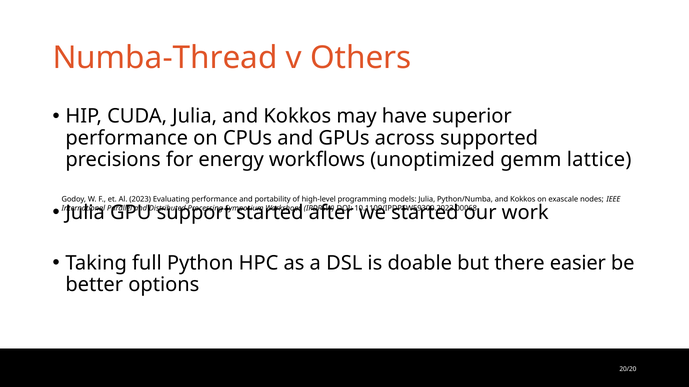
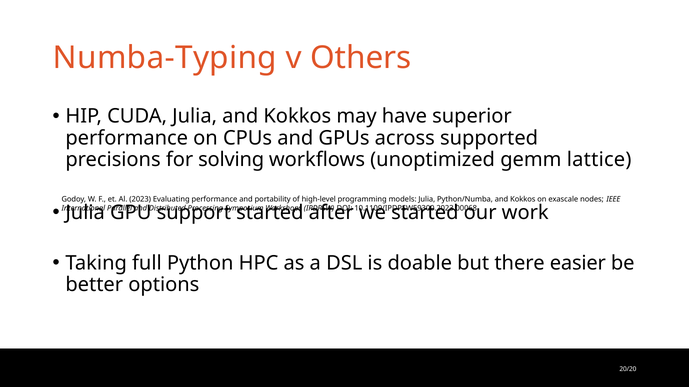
Numba-Thread: Numba-Thread -> Numba-Typing
energy: energy -> solving
